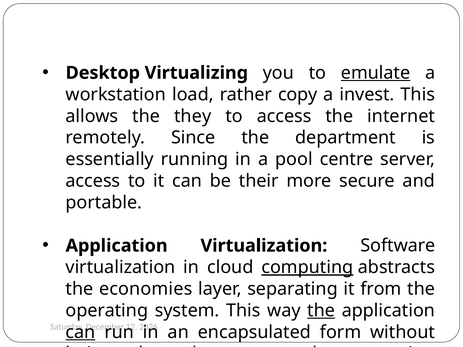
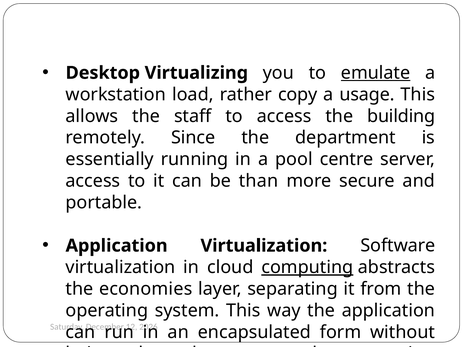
invest: invest -> usage
they: they -> staff
internet: internet -> building
their: their -> than
the at (321, 311) underline: present -> none
can at (81, 332) underline: present -> none
